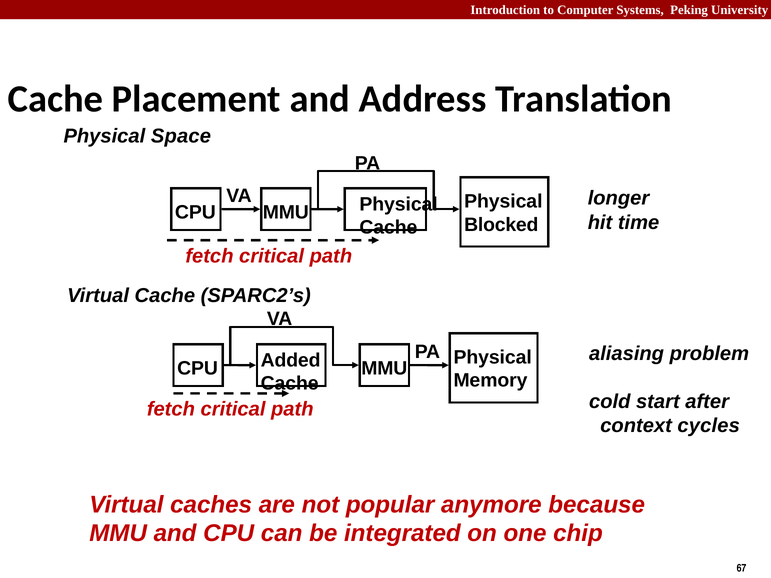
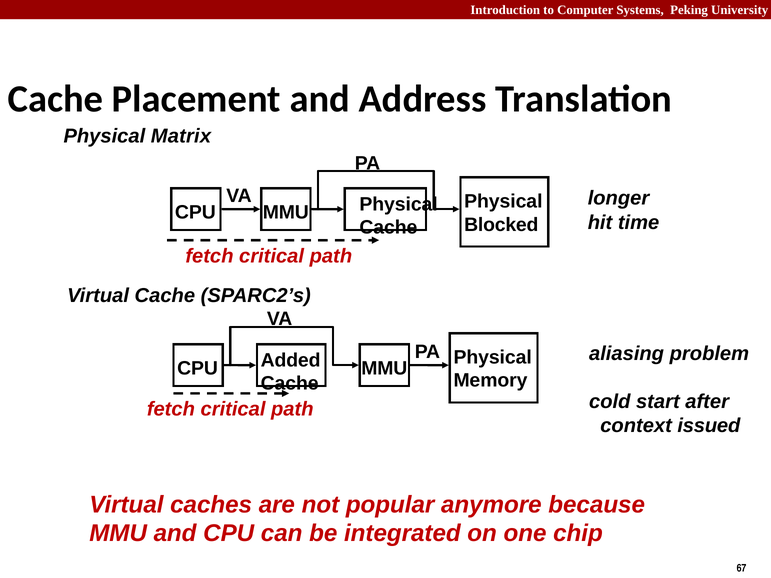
Space: Space -> Matrix
cycles: cycles -> issued
